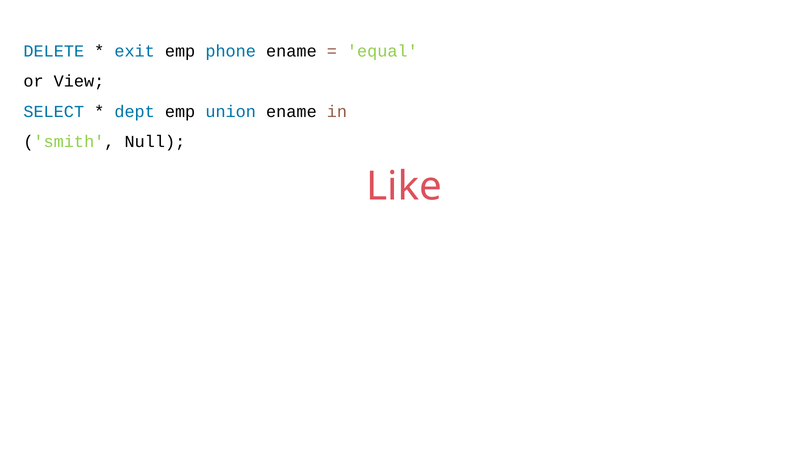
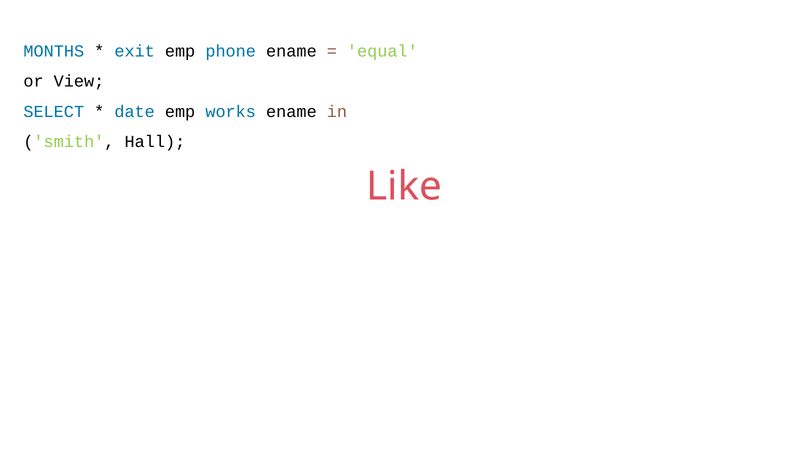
DELETE: DELETE -> MONTHS
dept: dept -> date
union: union -> works
Null: Null -> Hall
